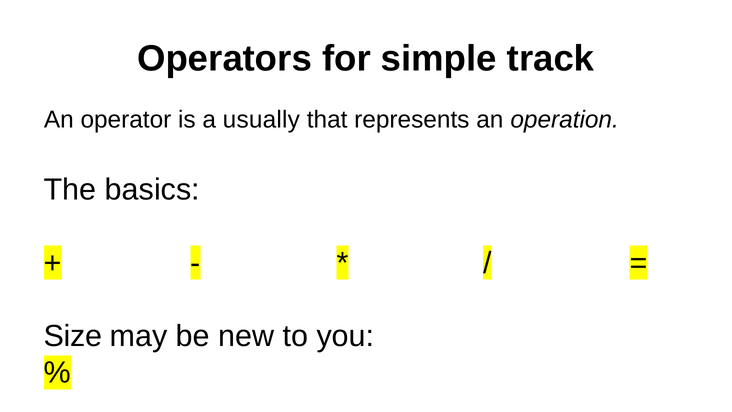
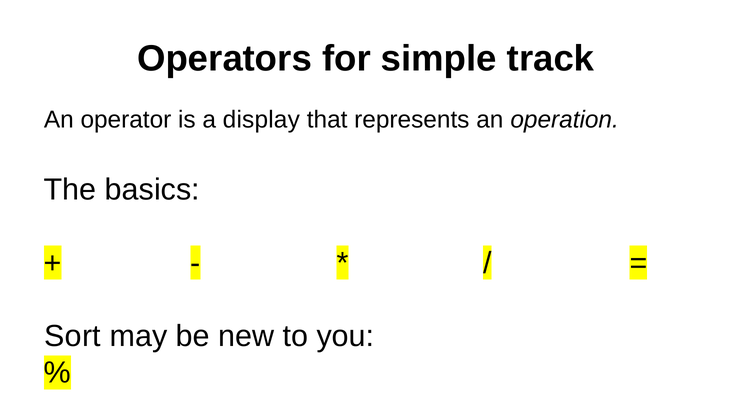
usually: usually -> display
Size: Size -> Sort
